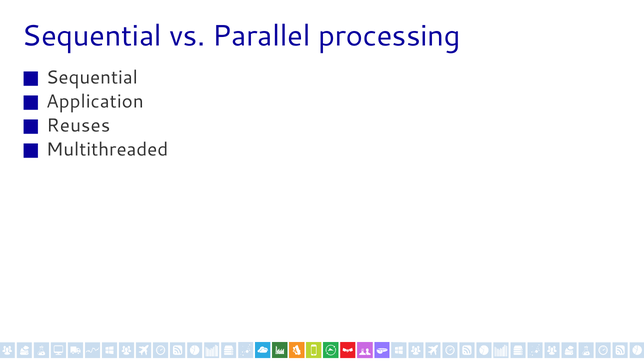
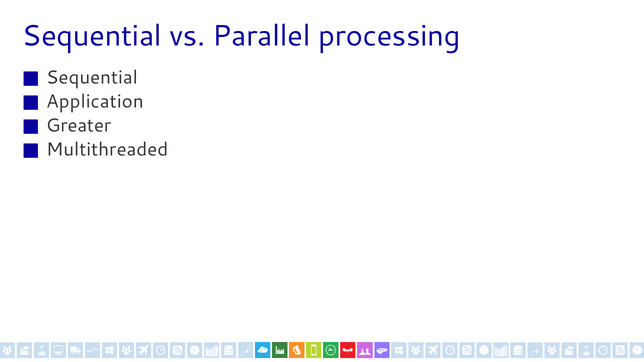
Reuses: Reuses -> Greater
